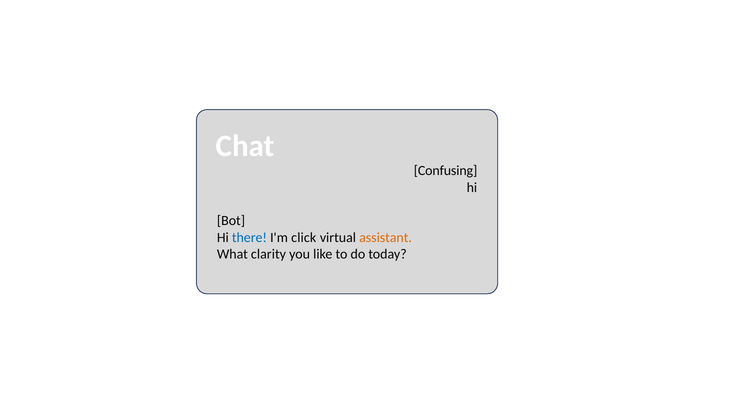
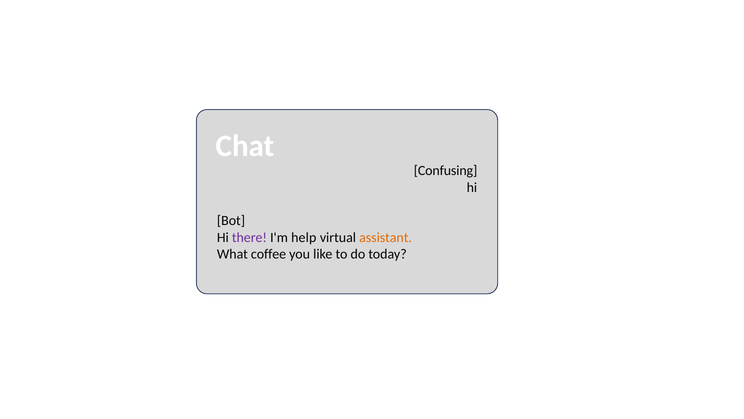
there colour: blue -> purple
click: click -> help
clarity: clarity -> coffee
